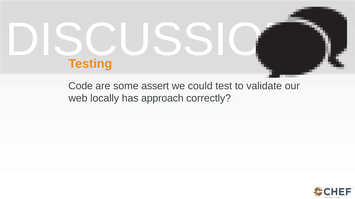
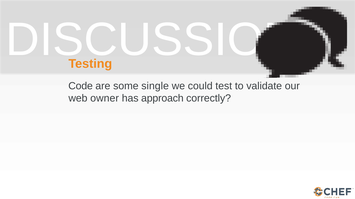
assert: assert -> single
locally: locally -> owner
